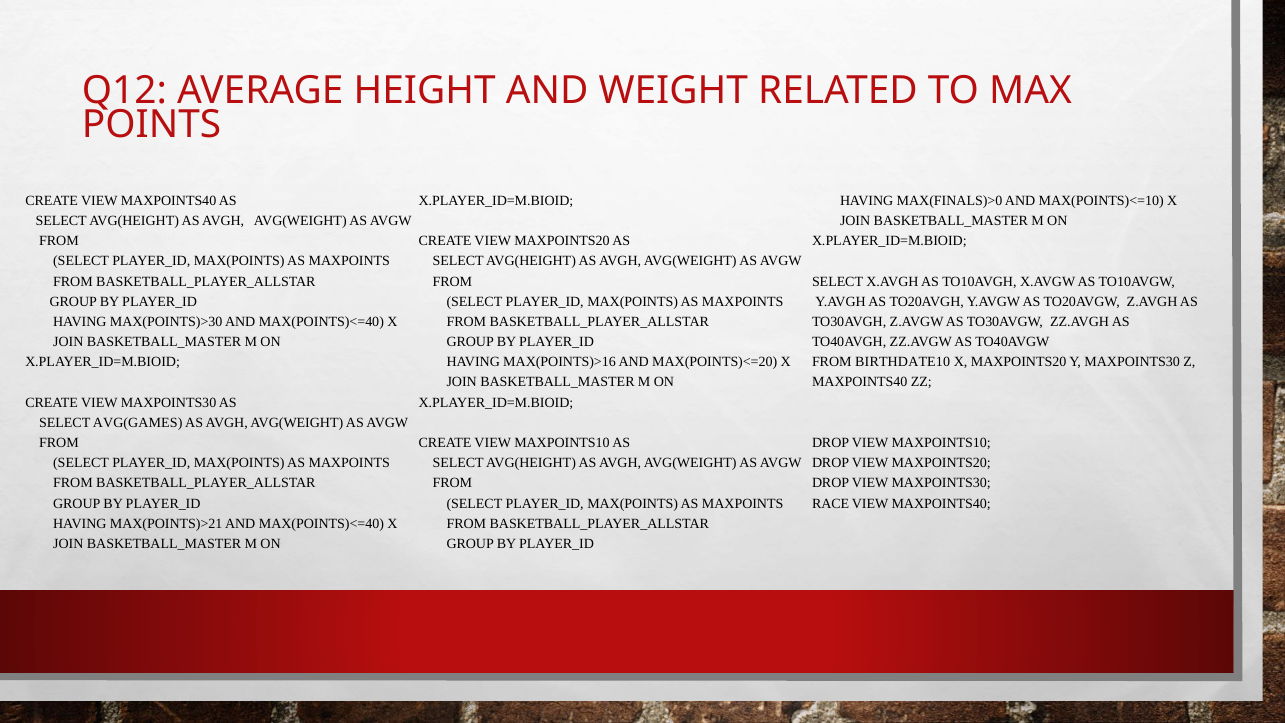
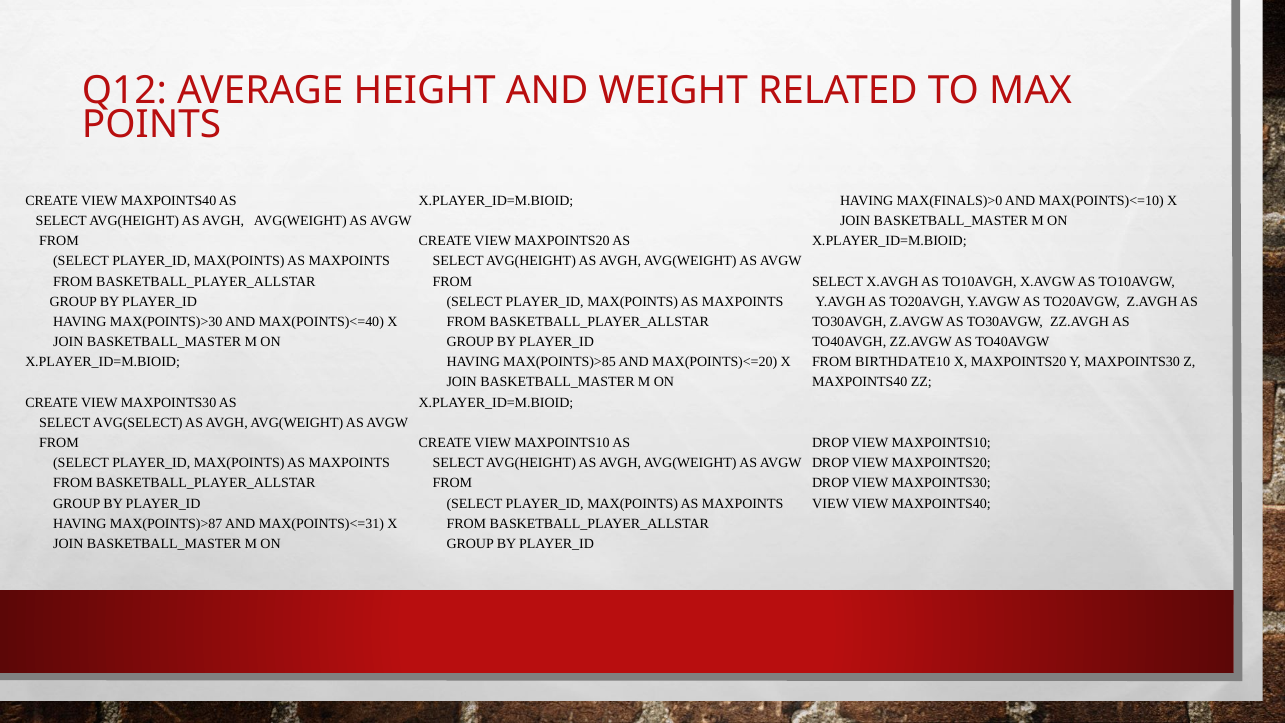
MAX(POINTS)>16: MAX(POINTS)>16 -> MAX(POINTS)>85
AVG(GAMES: AVG(GAMES -> AVG(SELECT
RACE at (831, 503): RACE -> VIEW
MAX(POINTS)>21: MAX(POINTS)>21 -> MAX(POINTS)>87
MAX(POINTS)<=40 at (321, 524): MAX(POINTS)<=40 -> MAX(POINTS)<=31
